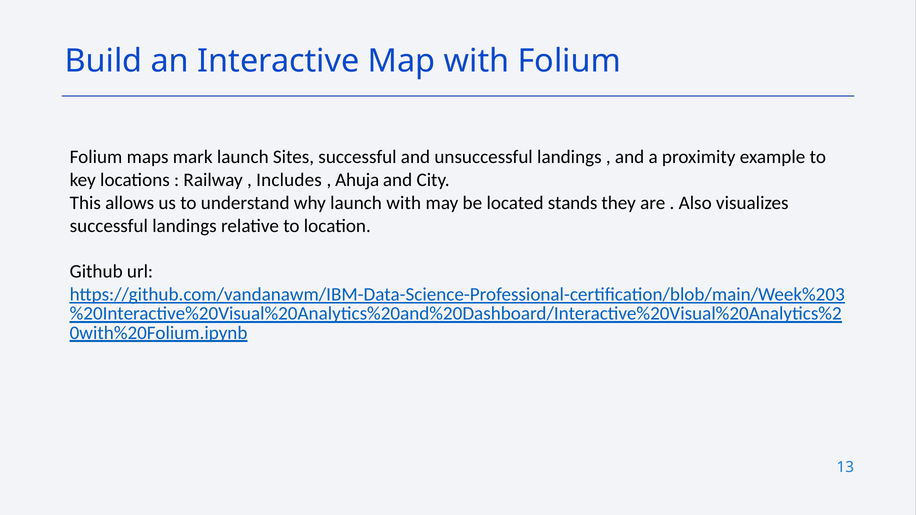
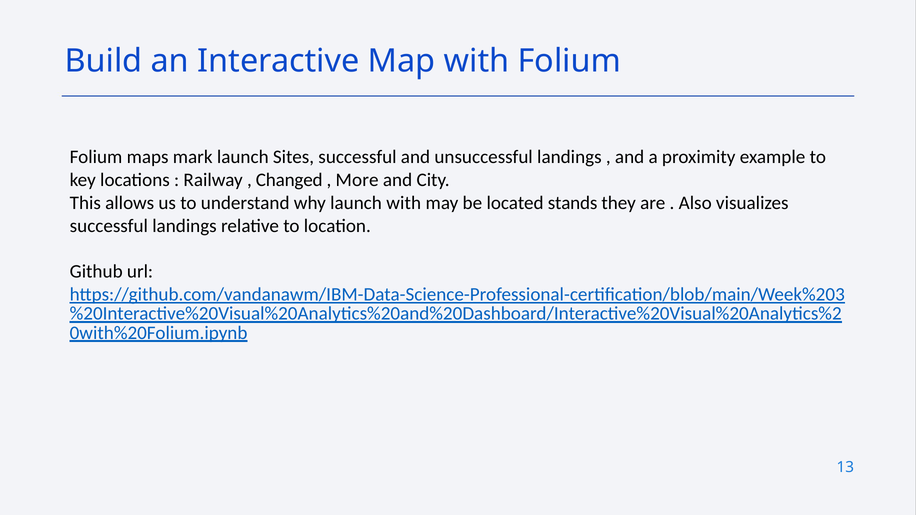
Includes: Includes -> Changed
Ahuja: Ahuja -> More
